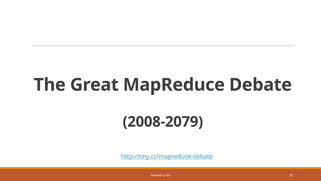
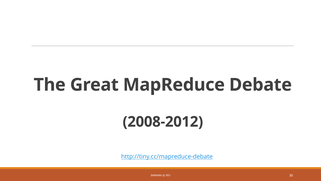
2008-2079: 2008-2079 -> 2008-2012
